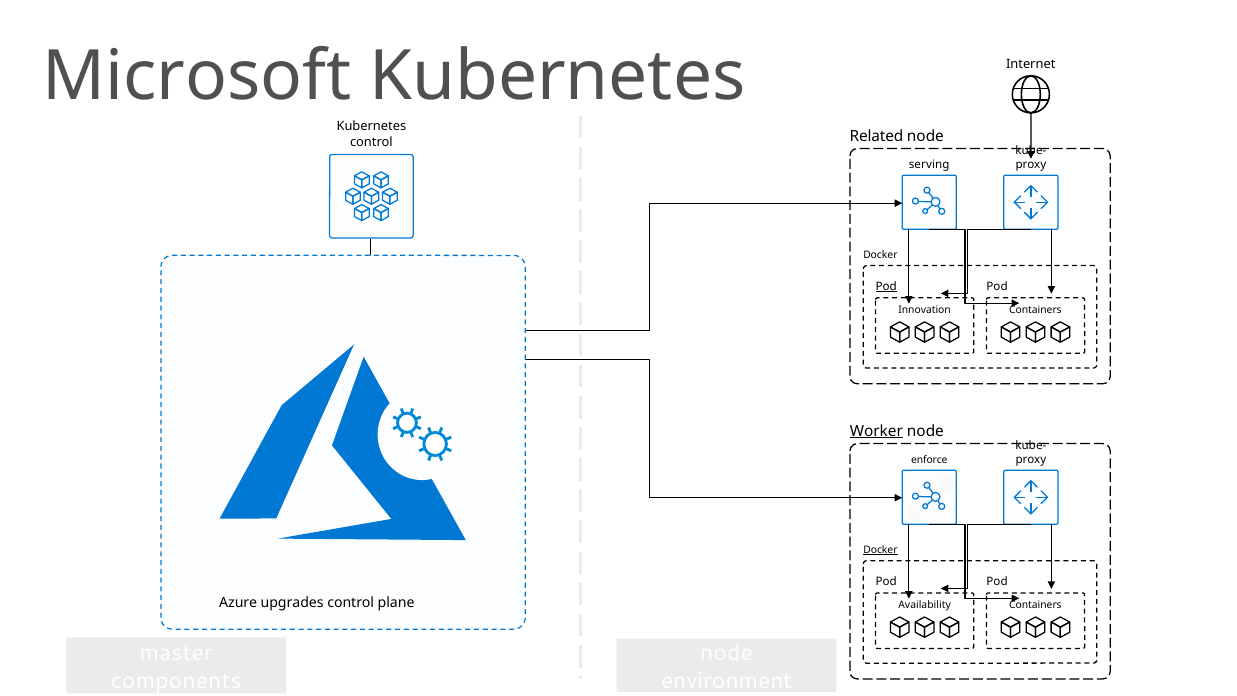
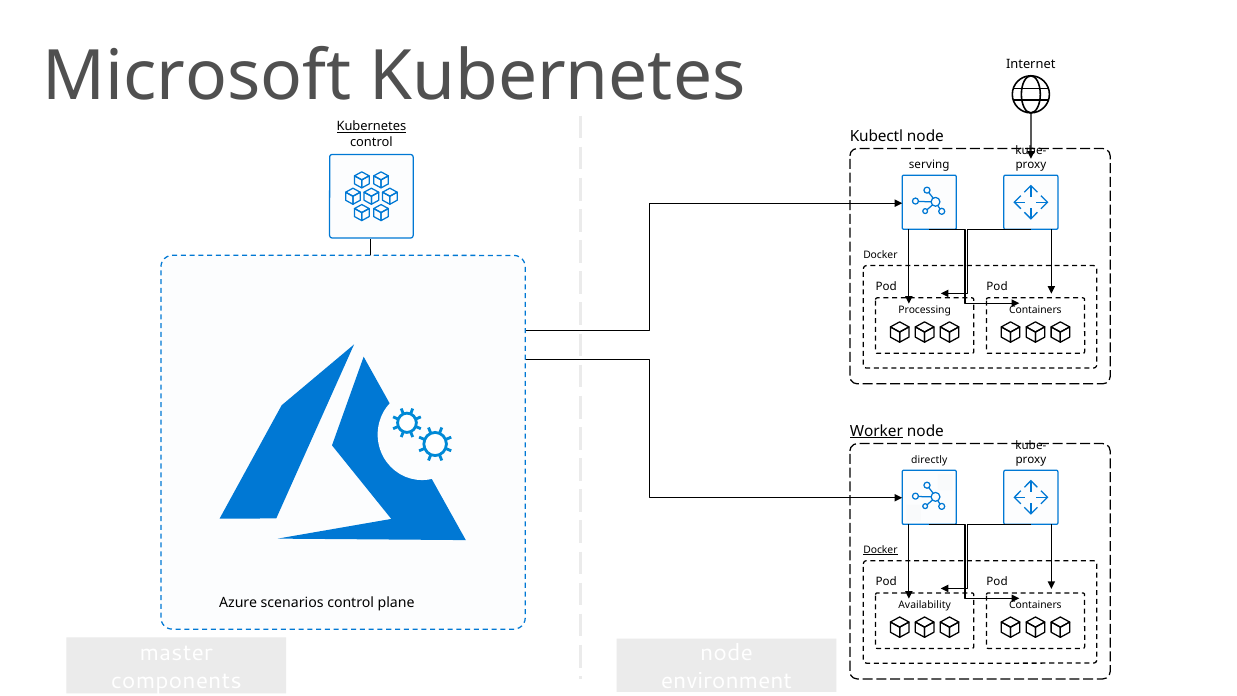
Kubernetes at (371, 127) underline: none -> present
Related: Related -> Kubectl
Pod at (886, 286) underline: present -> none
Innovation: Innovation -> Processing
enforce: enforce -> directly
upgrades: upgrades -> scenarios
